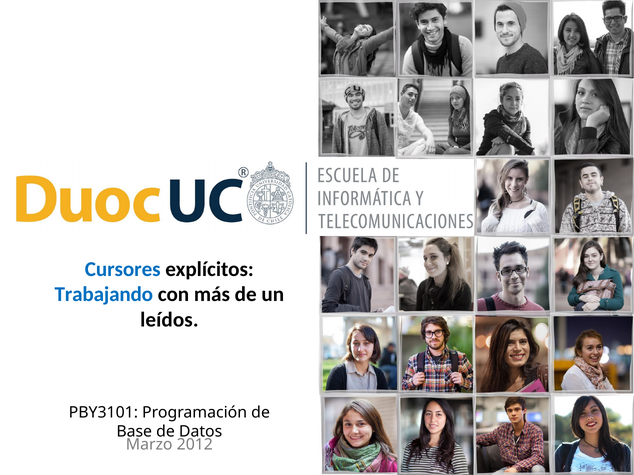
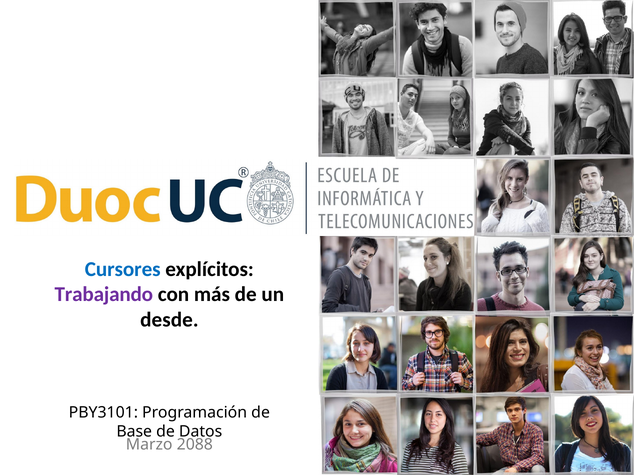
Trabajando colour: blue -> purple
leídos: leídos -> desde
2012: 2012 -> 2088
